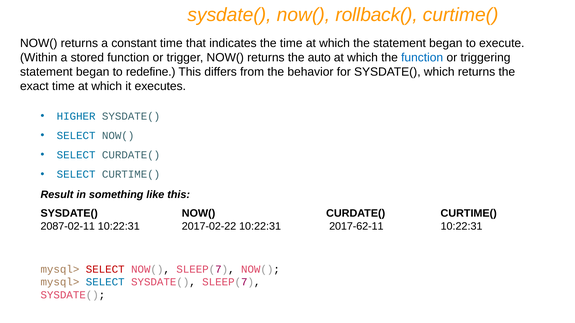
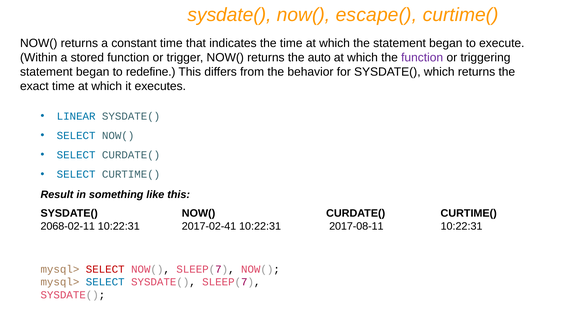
rollback(: rollback( -> escape(
function at (422, 58) colour: blue -> purple
HIGHER: HIGHER -> LINEAR
2087-02-11: 2087-02-11 -> 2068-02-11
2017-02-22: 2017-02-22 -> 2017-02-41
2017-62-11: 2017-62-11 -> 2017-08-11
